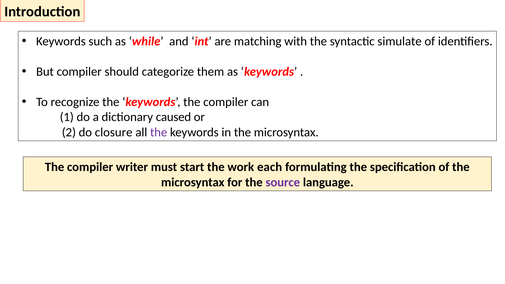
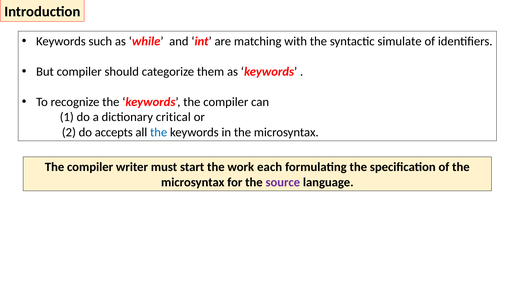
caused: caused -> critical
closure: closure -> accepts
the at (159, 132) colour: purple -> blue
